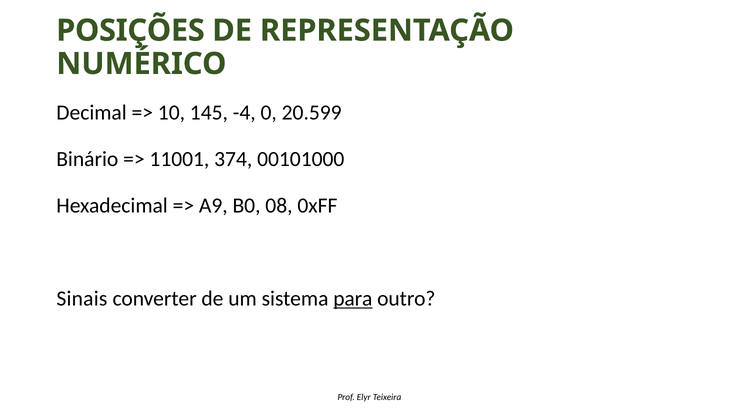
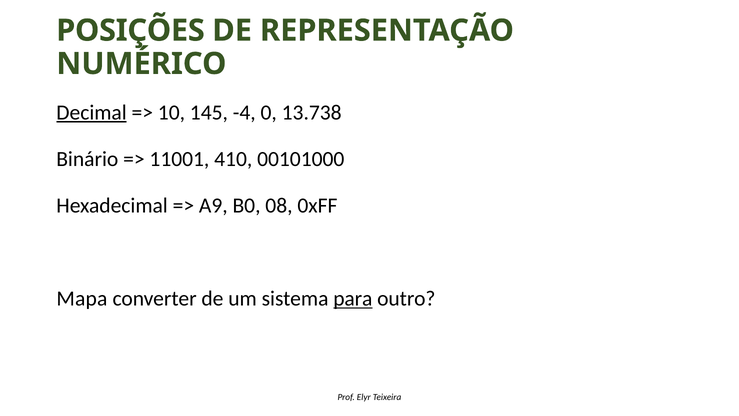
Decimal underline: none -> present
20.599: 20.599 -> 13.738
374: 374 -> 410
Sinais: Sinais -> Mapa
